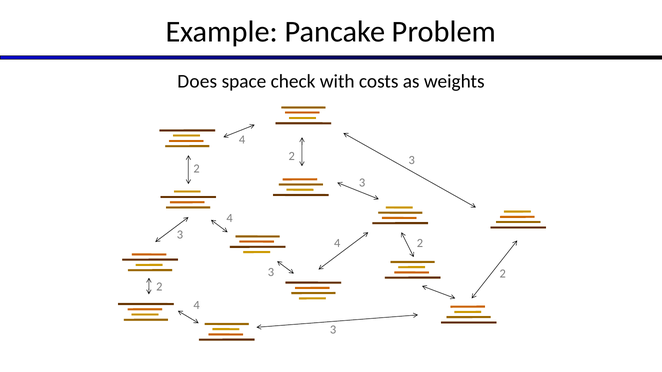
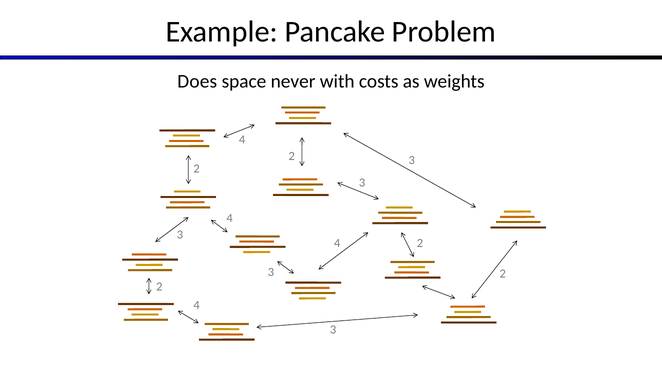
check: check -> never
